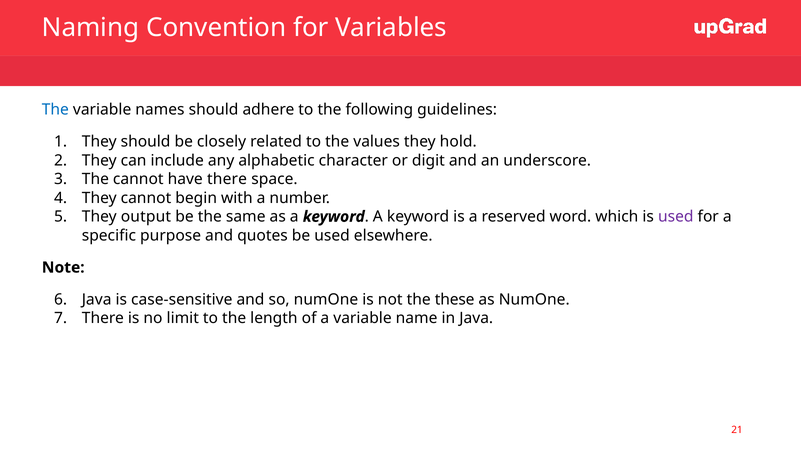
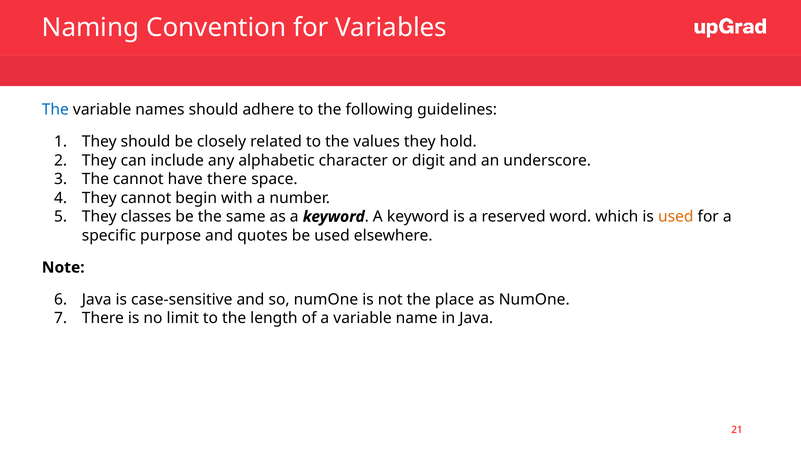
output: output -> classes
used at (676, 216) colour: purple -> orange
these: these -> place
